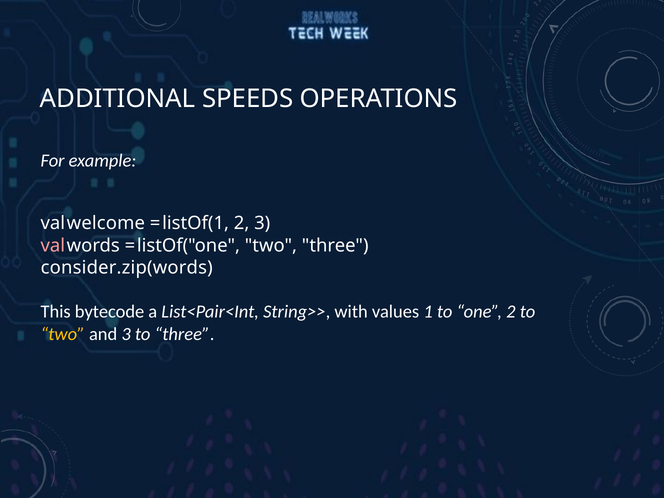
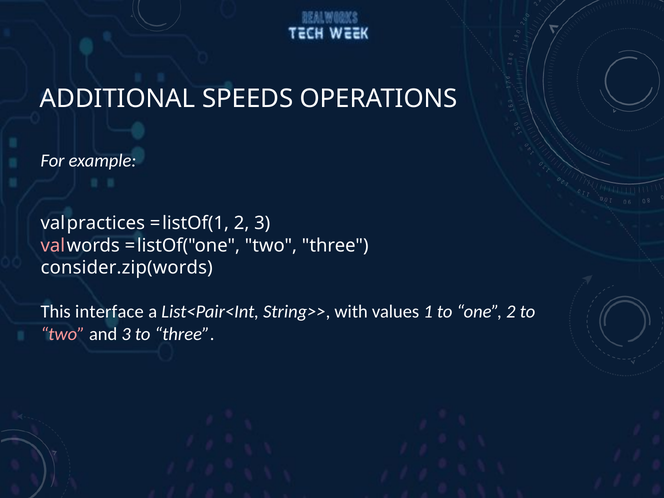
welcome: welcome -> practices
bytecode: bytecode -> interface
two at (63, 334) colour: yellow -> pink
